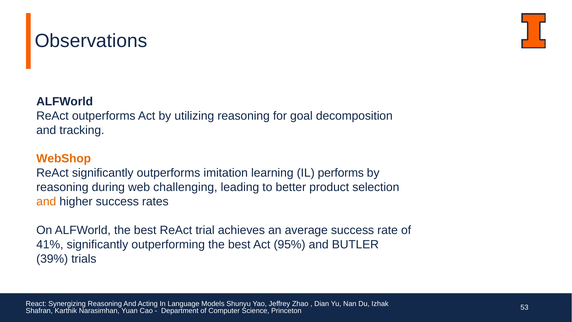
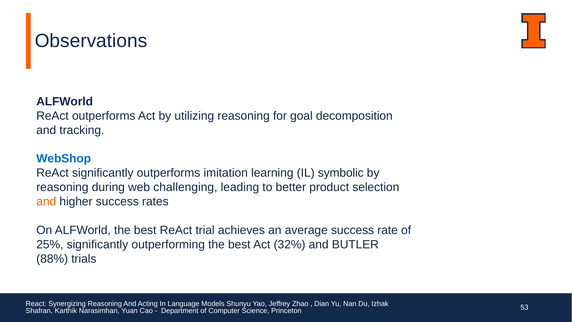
WebShop colour: orange -> blue
performs: performs -> symbolic
41%: 41% -> 25%
95%: 95% -> 32%
39%: 39% -> 88%
